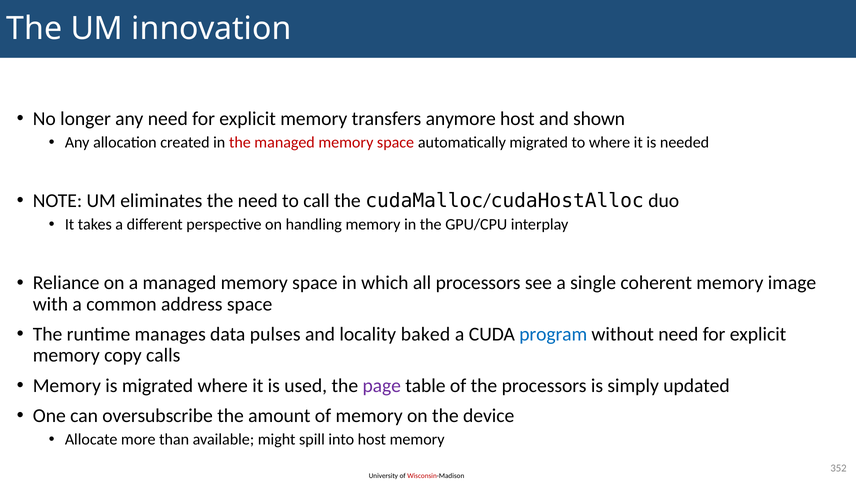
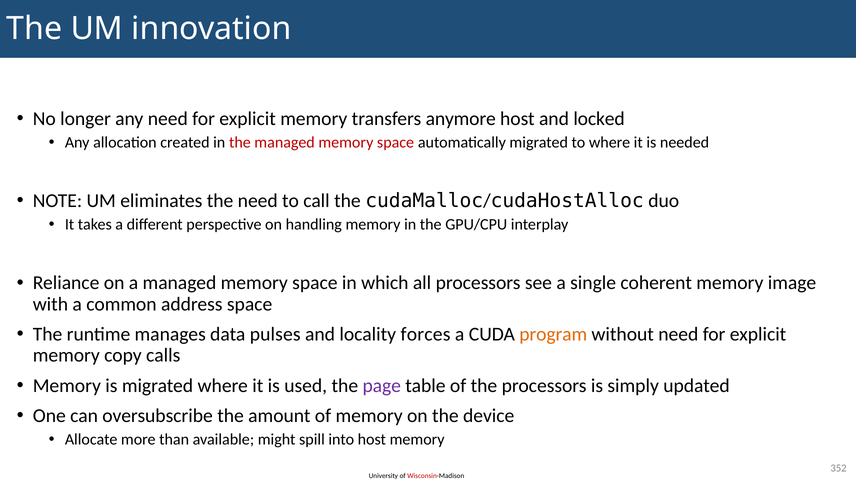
shown: shown -> locked
baked: baked -> forces
program colour: blue -> orange
